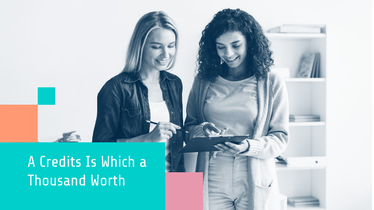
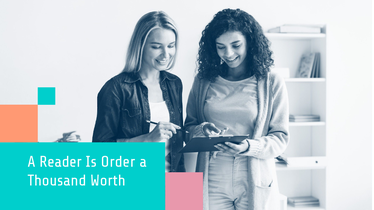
Credits: Credits -> Reader
Which: Which -> Order
